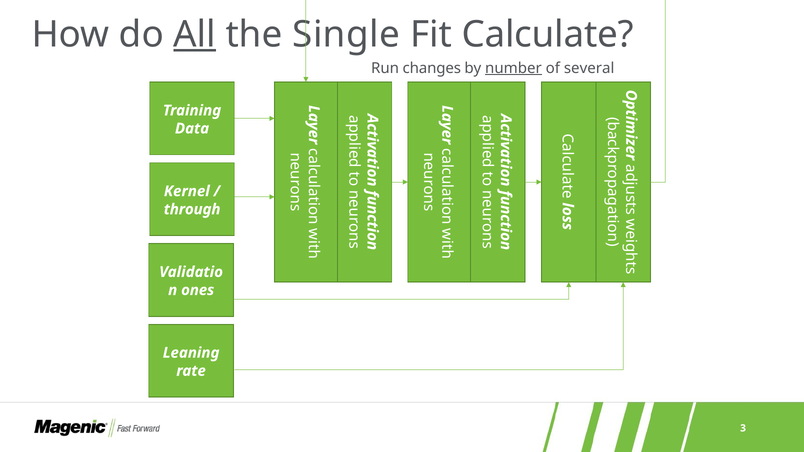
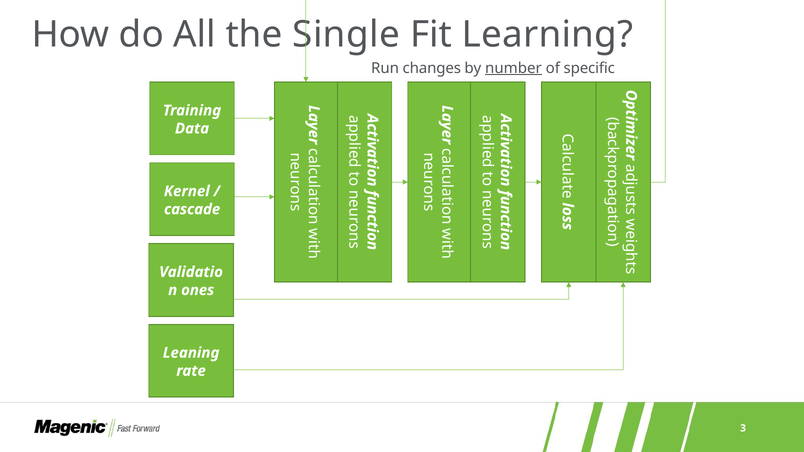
All underline: present -> none
Calculate: Calculate -> Learning
several: several -> specific
through: through -> cascade
